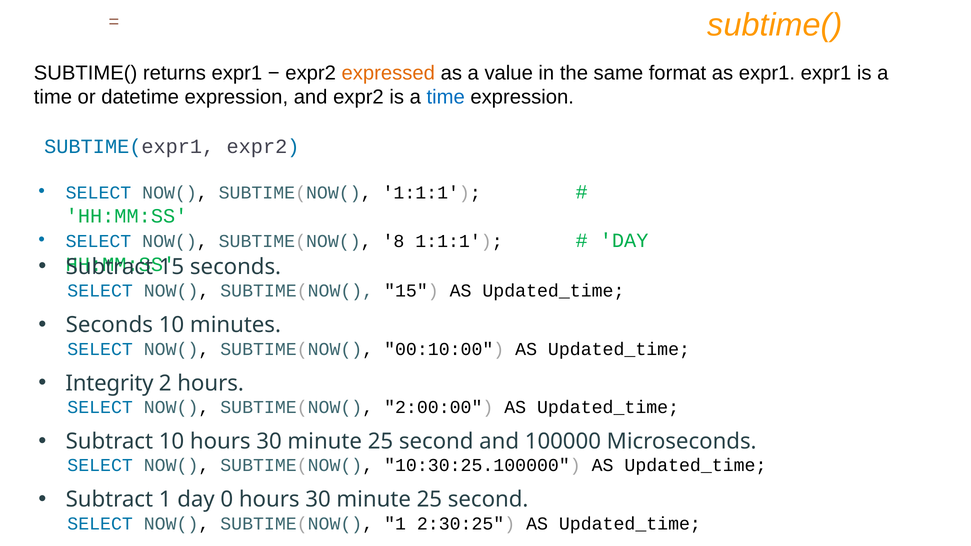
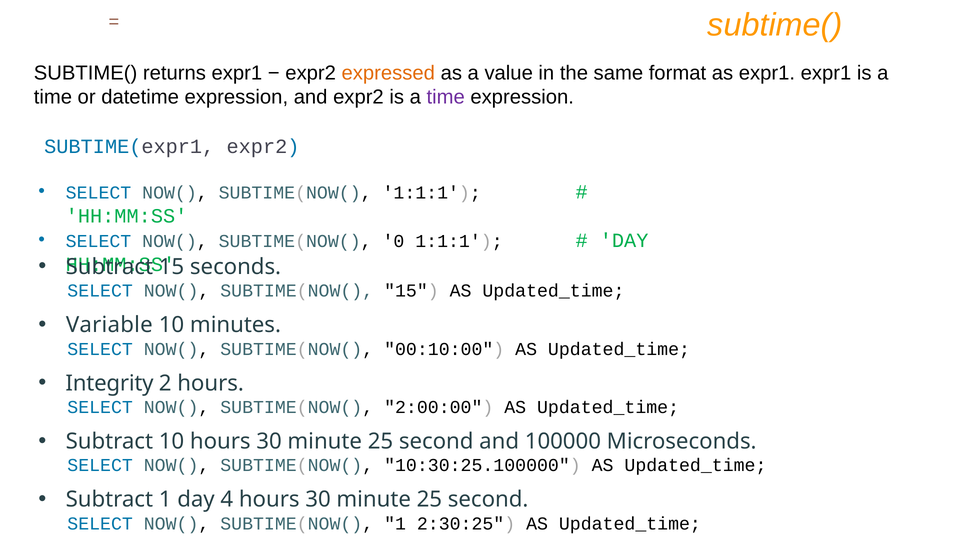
time at (446, 97) colour: blue -> purple
8: 8 -> 0
Seconds at (109, 325): Seconds -> Variable
0: 0 -> 4
